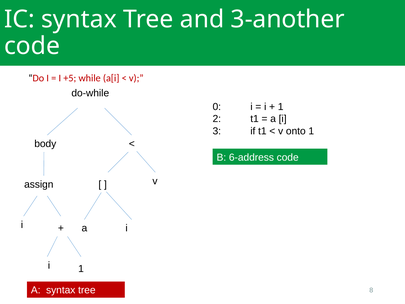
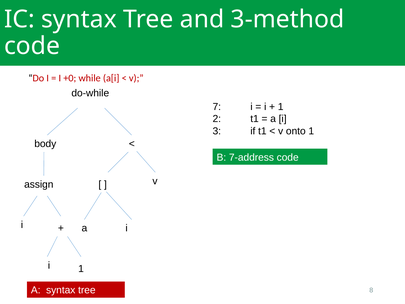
3-another: 3-another -> 3-method
+5: +5 -> +0
0: 0 -> 7
6-address: 6-address -> 7-address
